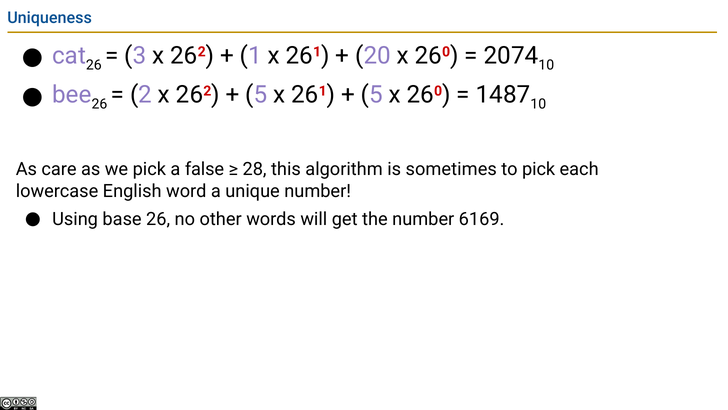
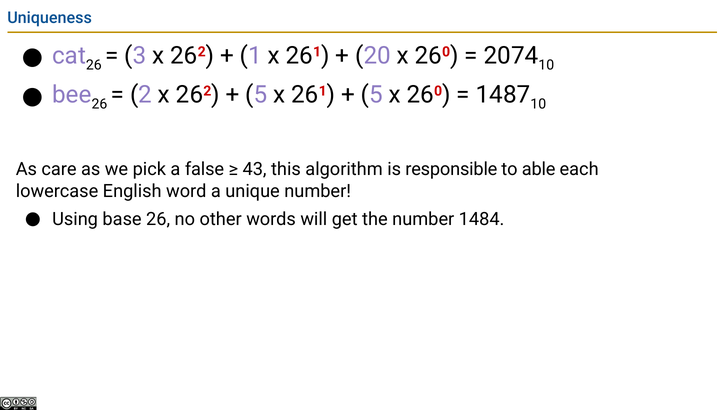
28: 28 -> 43
sometimes: sometimes -> responsible
to pick: pick -> able
6169: 6169 -> 1484
